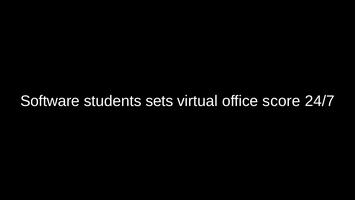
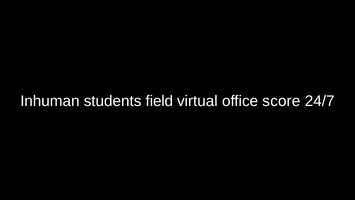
Software: Software -> Inhuman
sets: sets -> field
